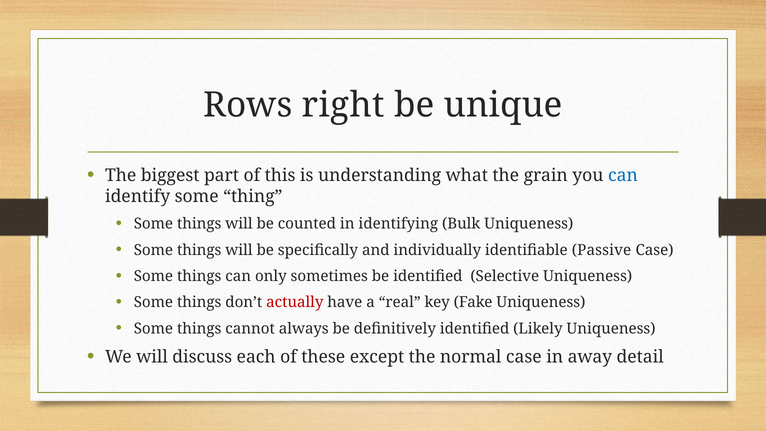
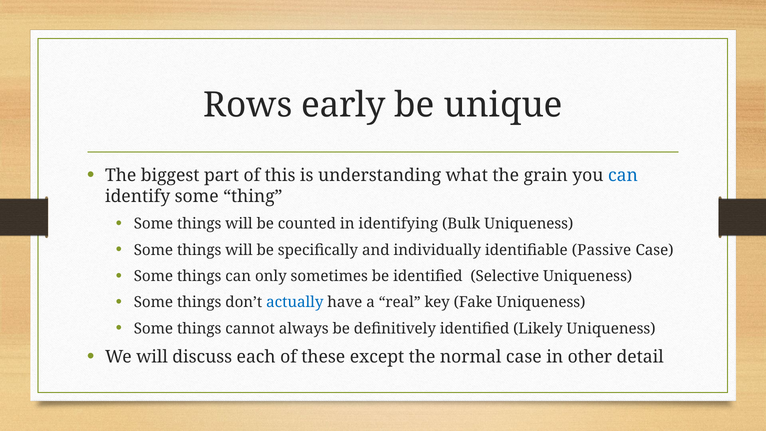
right: right -> early
actually colour: red -> blue
away: away -> other
